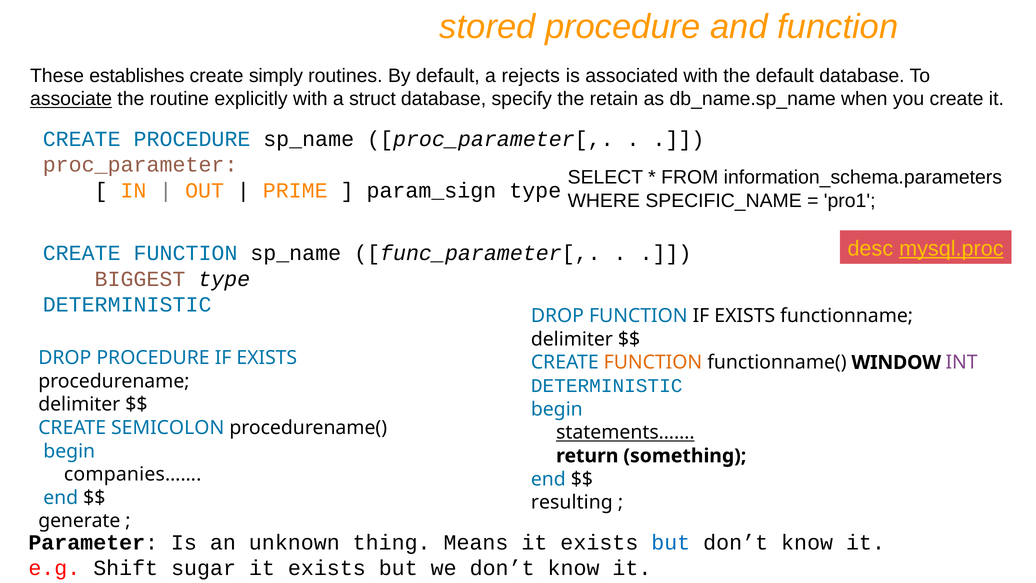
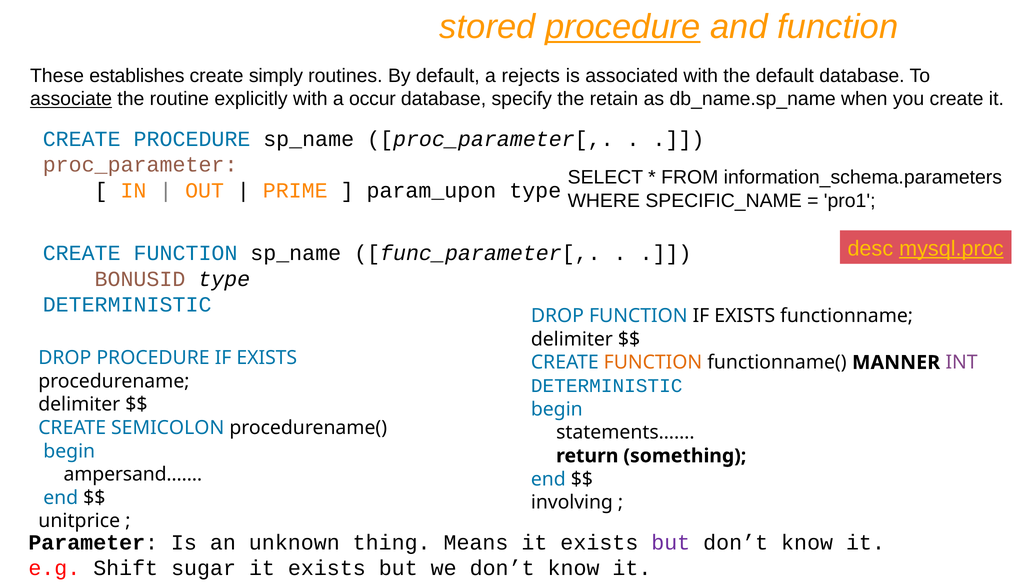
procedure at (623, 27) underline: none -> present
struct: struct -> occur
param_sign: param_sign -> param_upon
BIGGEST: BIGGEST -> BONUSID
WINDOW: WINDOW -> MANNER
statements…… underline: present -> none
companies……: companies…… -> ampersand……
resulting: resulting -> involving
generate: generate -> unitprice
but at (671, 542) colour: blue -> purple
